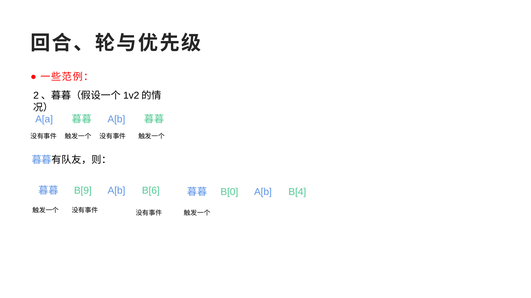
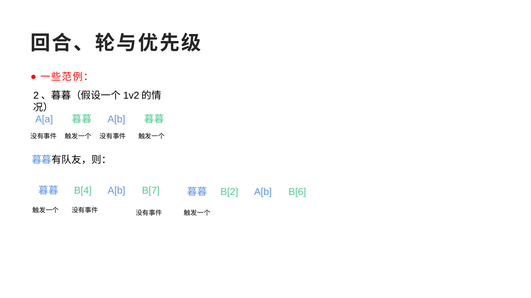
B[9: B[9 -> B[4
B[6: B[6 -> B[7
B[0: B[0 -> B[2
B[4: B[4 -> B[6
